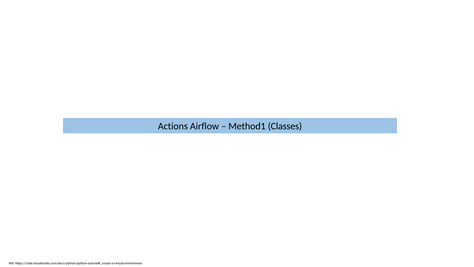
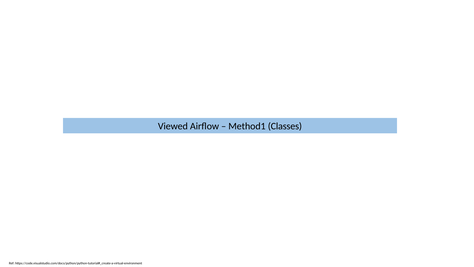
Actions: Actions -> Viewed
